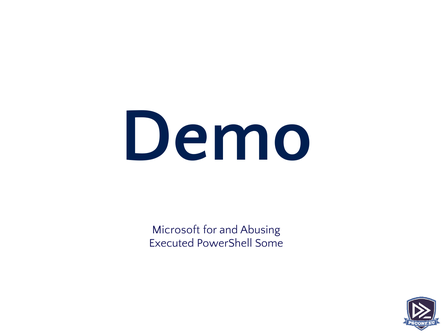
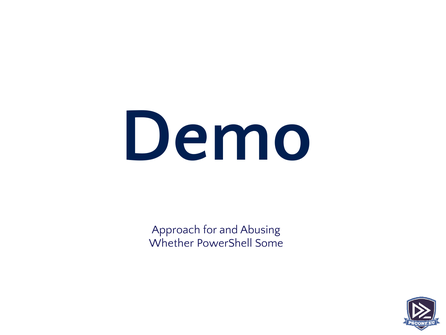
Microsoft: Microsoft -> Approach
Executed: Executed -> Whether
